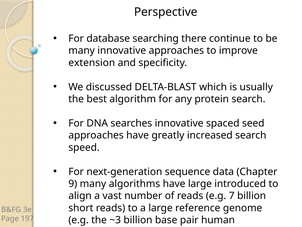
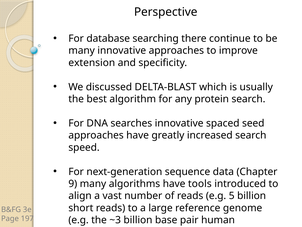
have large: large -> tools
7: 7 -> 5
